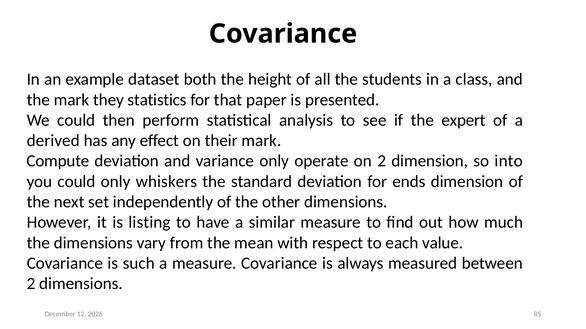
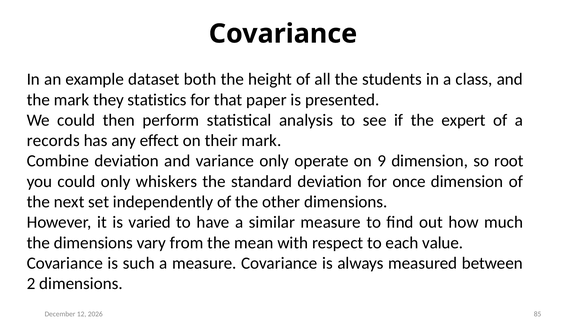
derived: derived -> records
Compute: Compute -> Combine
on 2: 2 -> 9
into: into -> root
ends: ends -> once
listing: listing -> varied
